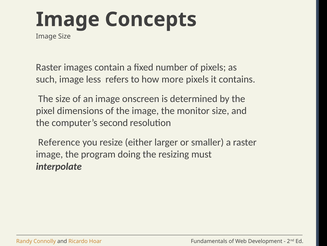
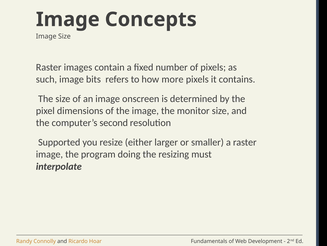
less: less -> bits
Reference: Reference -> Supported
